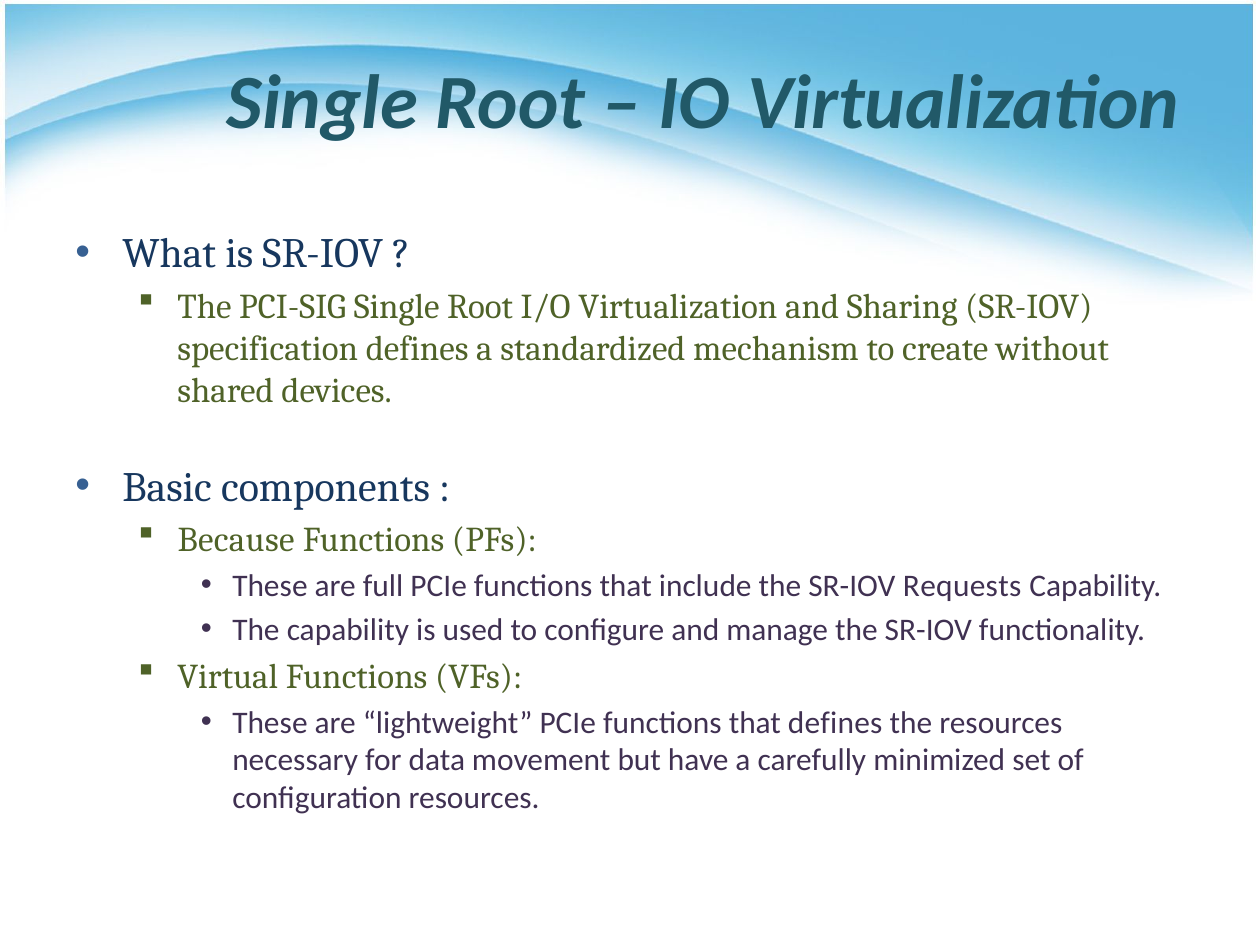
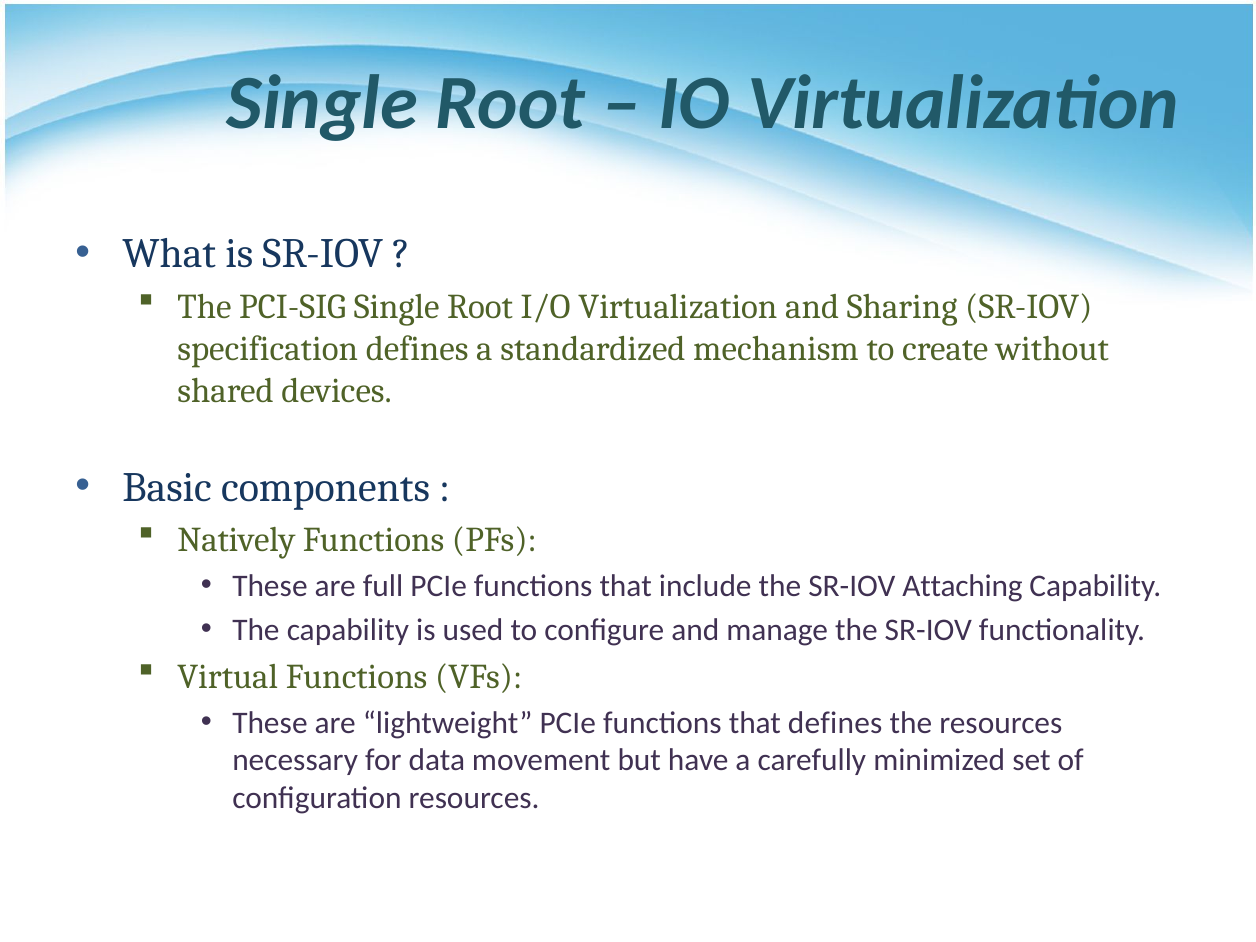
Because: Because -> Natively
Requests: Requests -> Attaching
